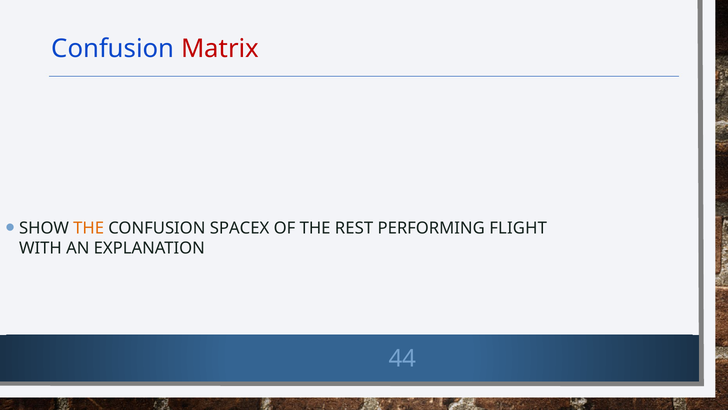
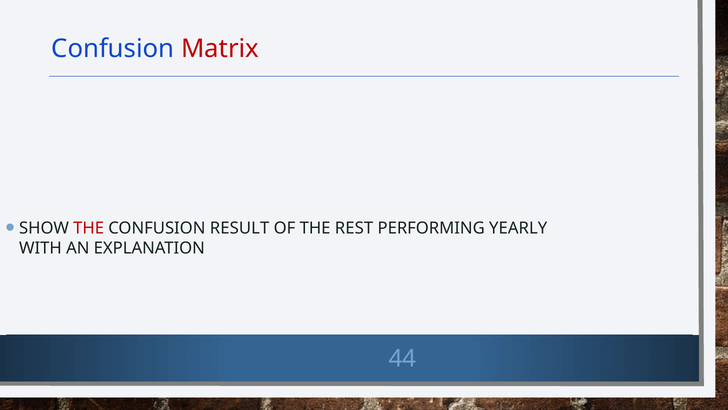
THE at (89, 228) colour: orange -> red
SPACEX: SPACEX -> RESULT
FLIGHT: FLIGHT -> YEARLY
